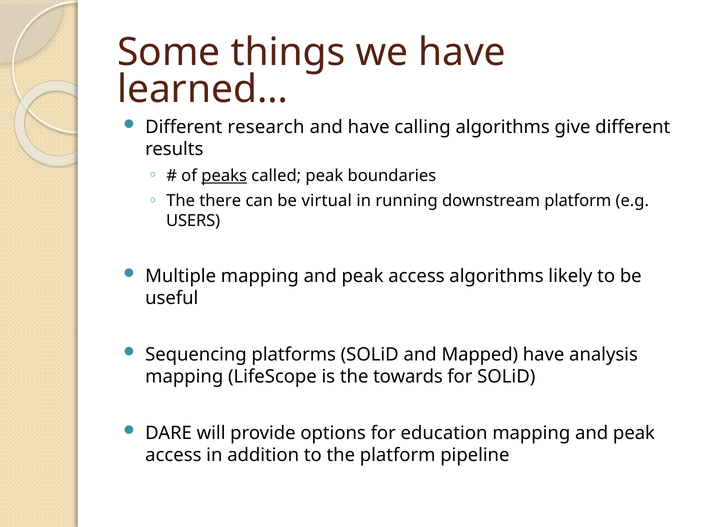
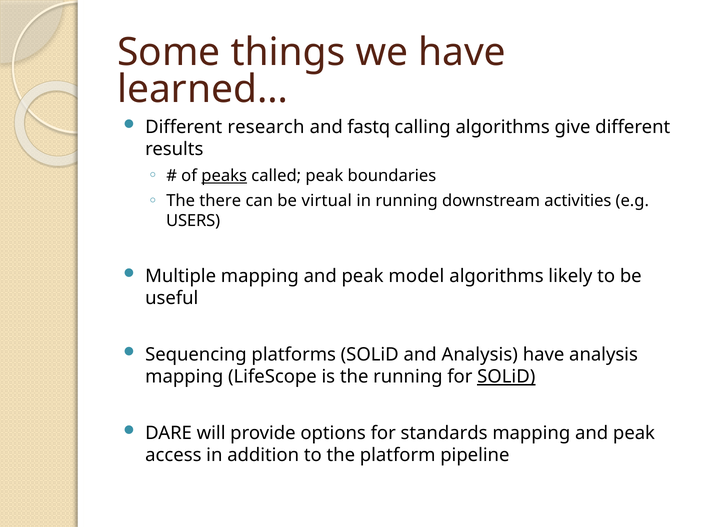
and have: have -> fastq
downstream platform: platform -> activities
access at (416, 276): access -> model
and Mapped: Mapped -> Analysis
the towards: towards -> running
SOLiD at (506, 376) underline: none -> present
education: education -> standards
